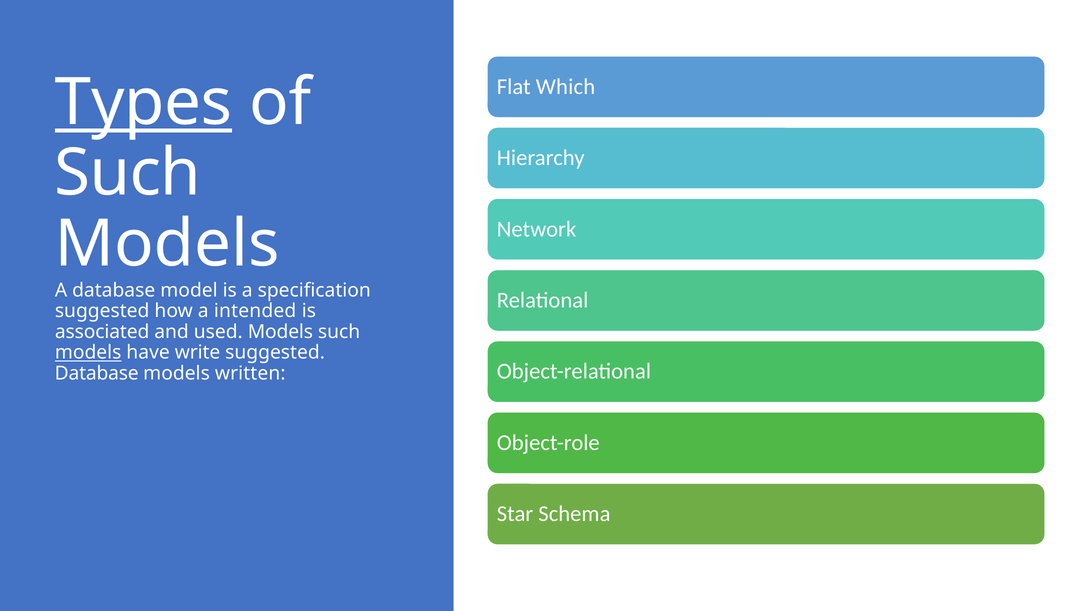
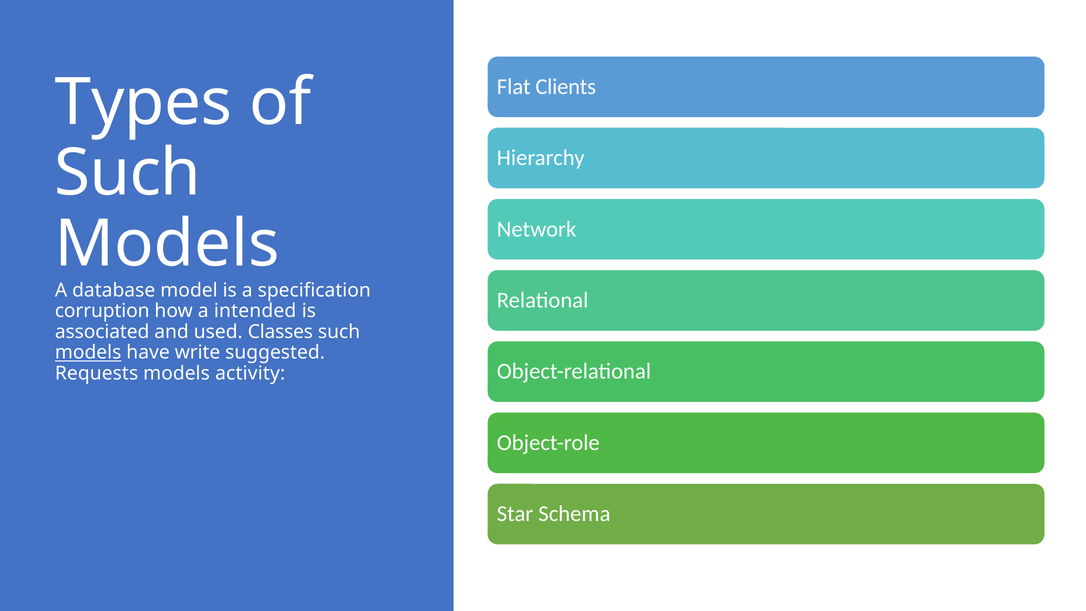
Which: Which -> Clients
Types underline: present -> none
suggested at (102, 311): suggested -> corruption
used Models: Models -> Classes
Database at (97, 373): Database -> Requests
written: written -> activity
